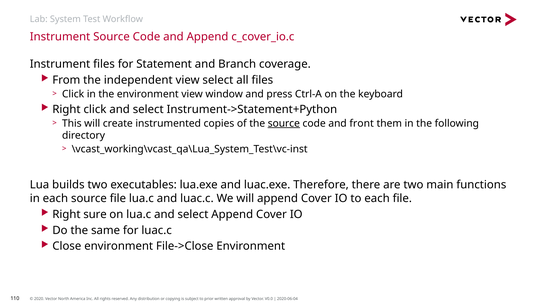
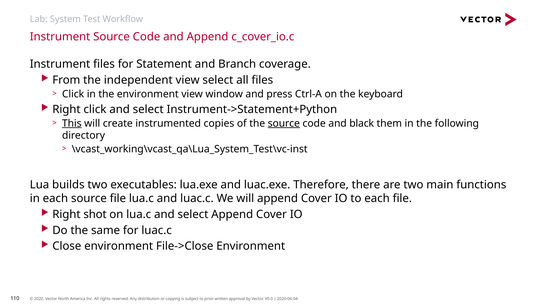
This underline: none -> present
front: front -> black
sure: sure -> shot
